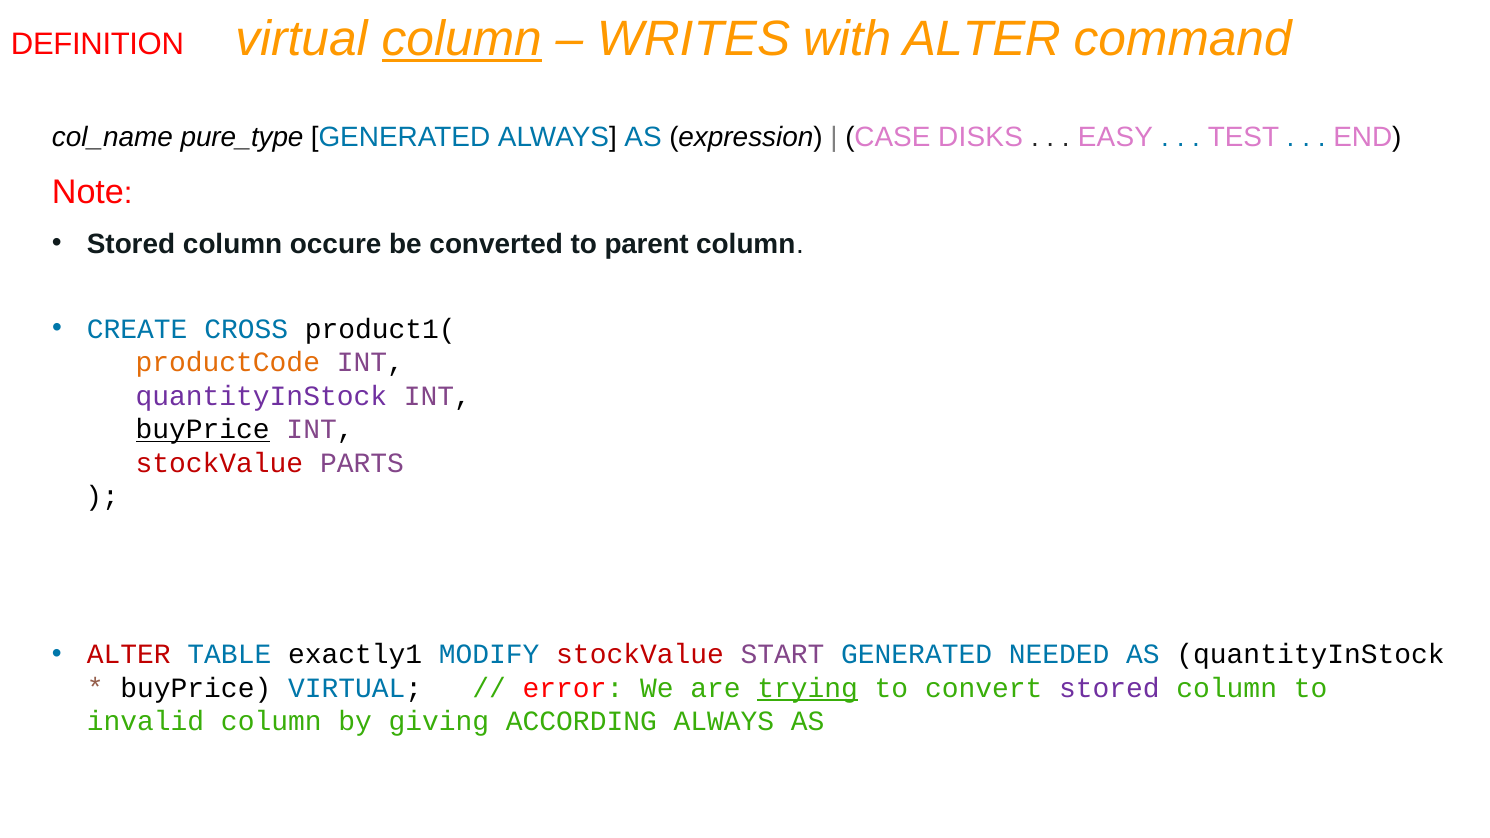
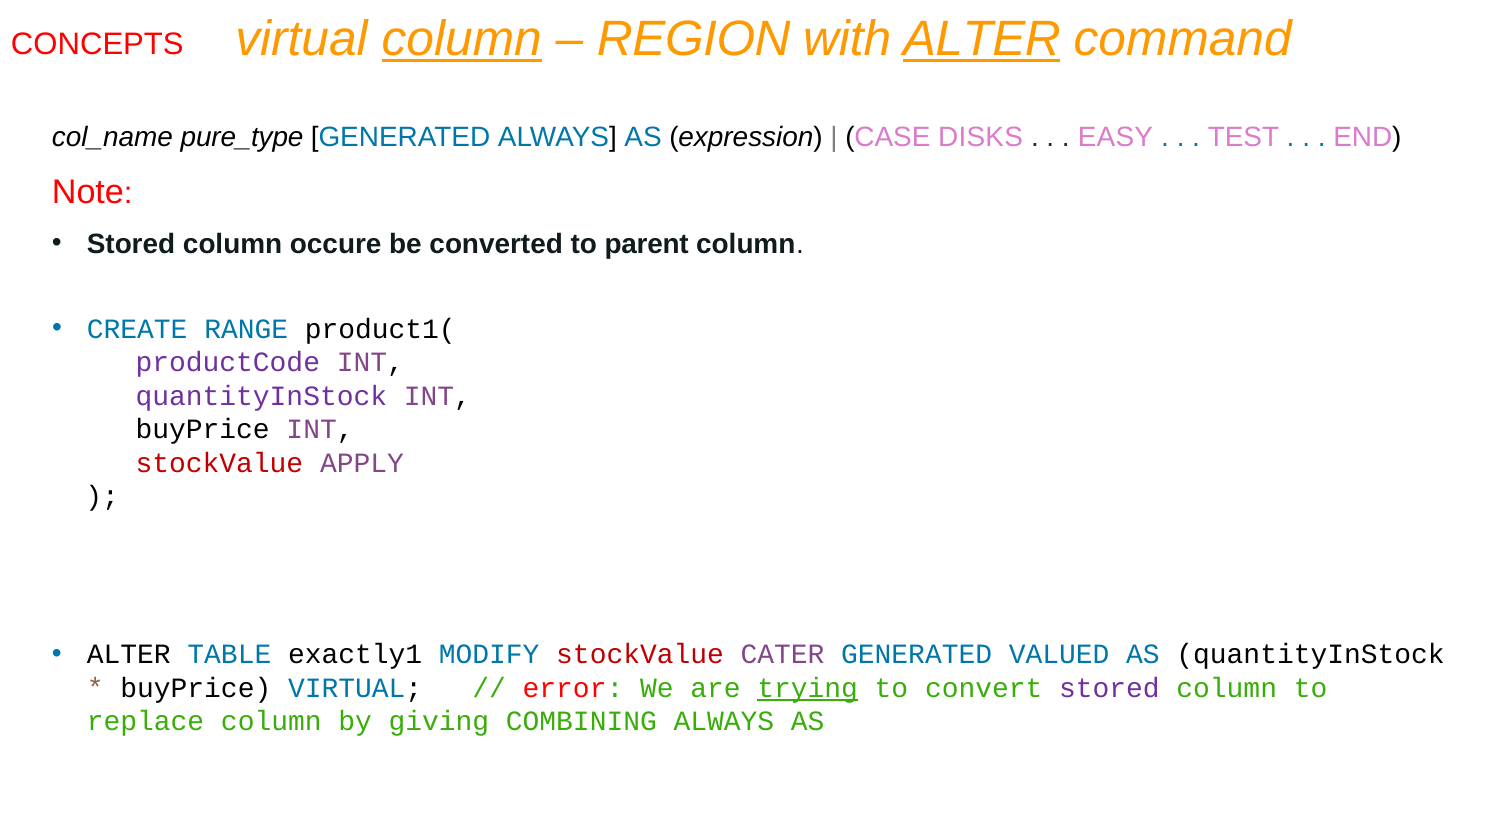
WRITES: WRITES -> REGION
ALTER at (982, 39) underline: none -> present
DEFINITION: DEFINITION -> CONCEPTS
CROSS: CROSS -> RANGE
productCode colour: orange -> purple
buyPrice at (203, 430) underline: present -> none
PARTS: PARTS -> APPLY
ALTER at (129, 655) colour: red -> black
START: START -> CATER
NEEDED: NEEDED -> VALUED
invalid: invalid -> replace
ACCORDING: ACCORDING -> COMBINING
